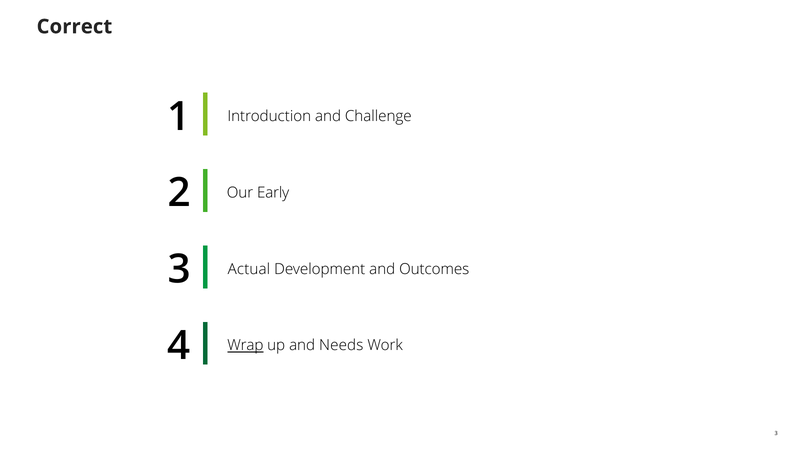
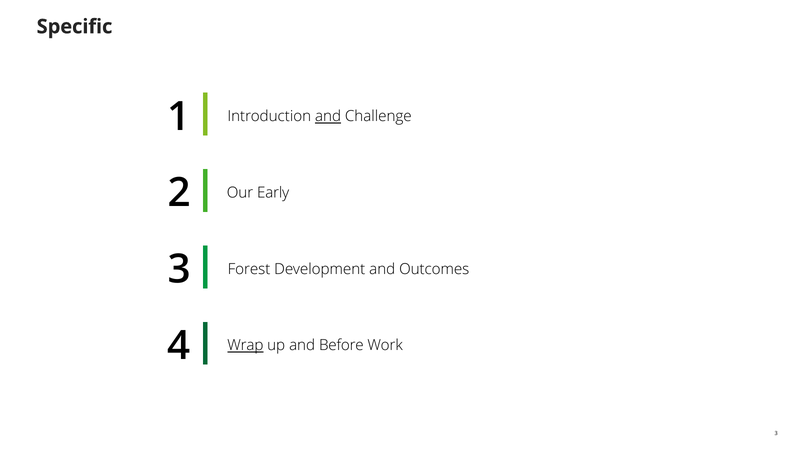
Correct: Correct -> Specific
and at (328, 116) underline: none -> present
Actual: Actual -> Forest
Needs: Needs -> Before
